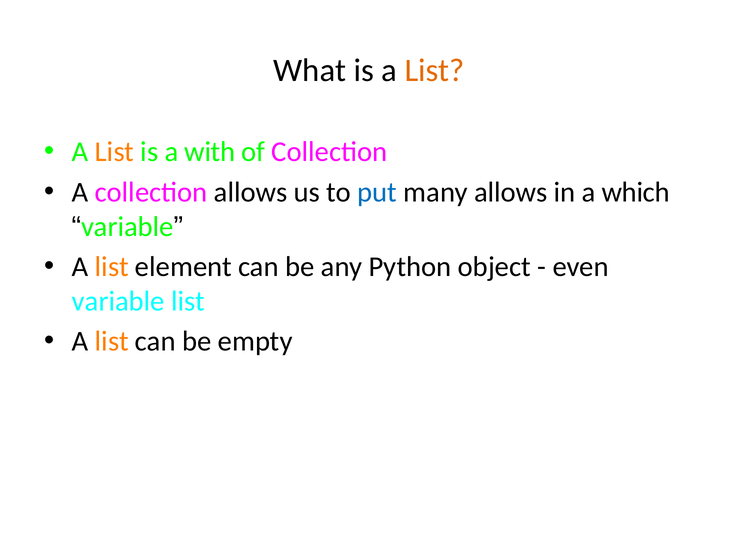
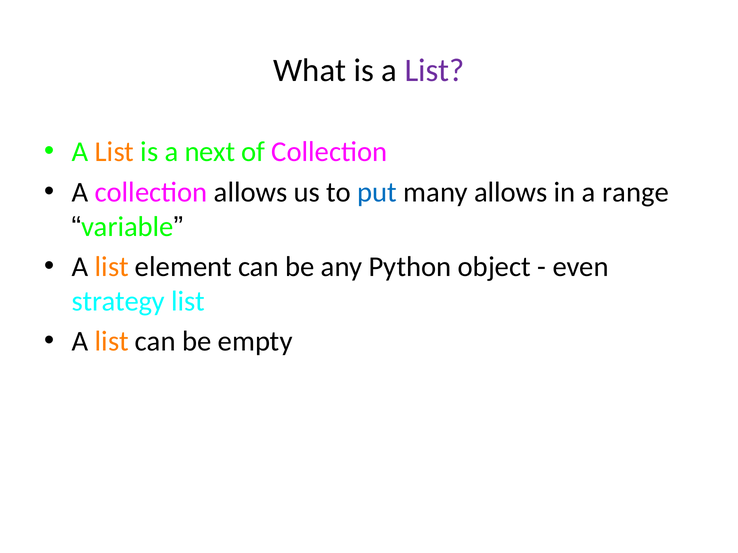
List at (435, 71) colour: orange -> purple
with: with -> next
which: which -> range
variable at (118, 301): variable -> strategy
